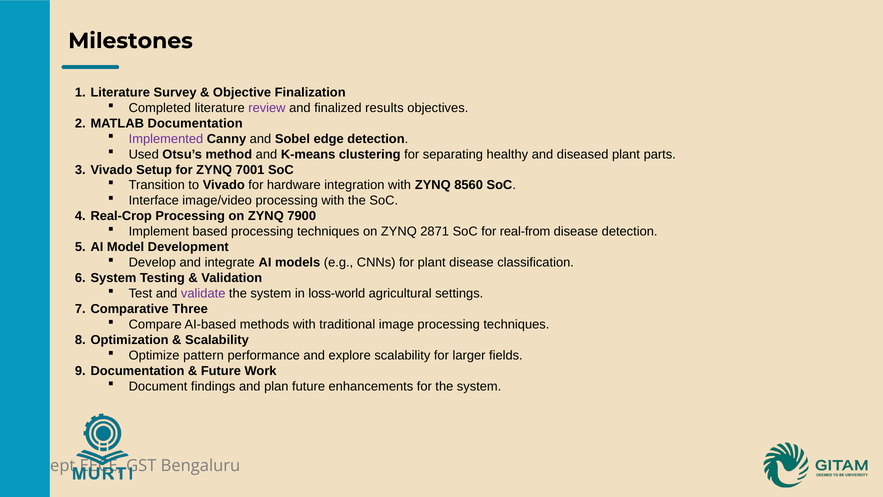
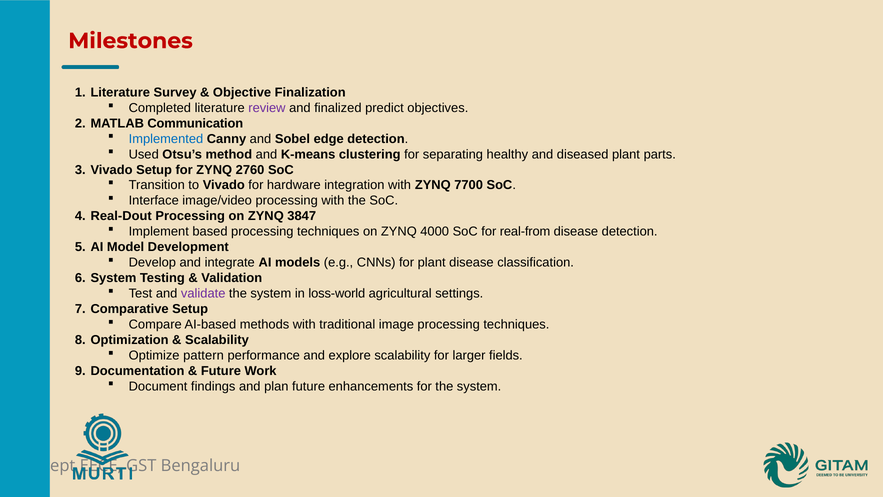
Milestones colour: black -> red
results: results -> predict
MATLAB Documentation: Documentation -> Communication
Implemented colour: purple -> blue
7001: 7001 -> 2760
8560: 8560 -> 7700
Real-Crop: Real-Crop -> Real-Dout
7900: 7900 -> 3847
2871: 2871 -> 4000
Comparative Three: Three -> Setup
